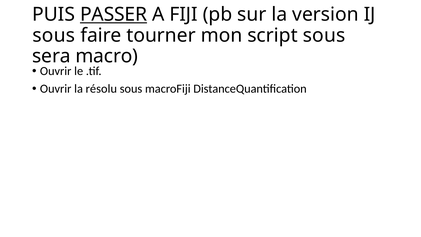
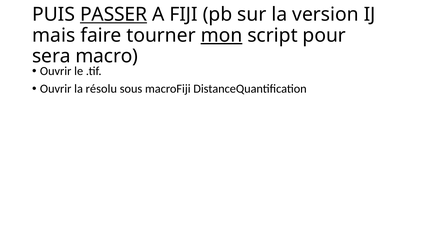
sous at (54, 35): sous -> mais
mon underline: none -> present
script sous: sous -> pour
